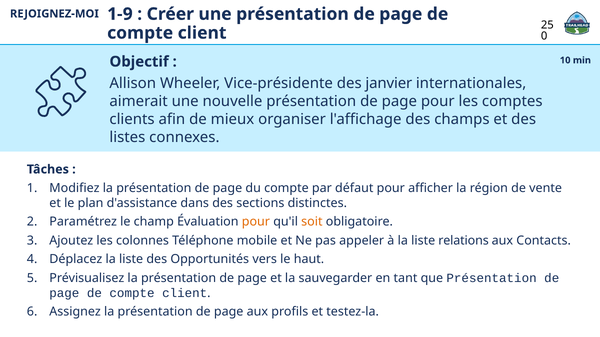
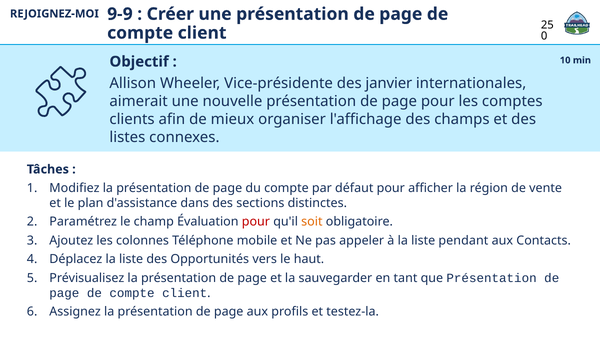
1-9: 1-9 -> 9-9
pour at (256, 222) colour: orange -> red
relations: relations -> pendant
